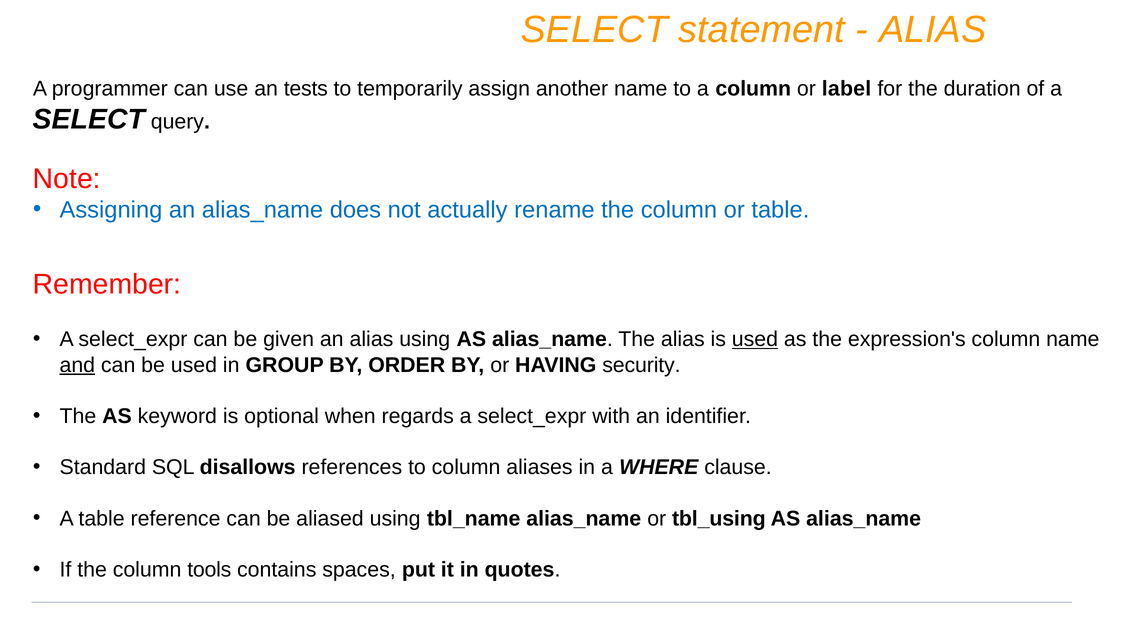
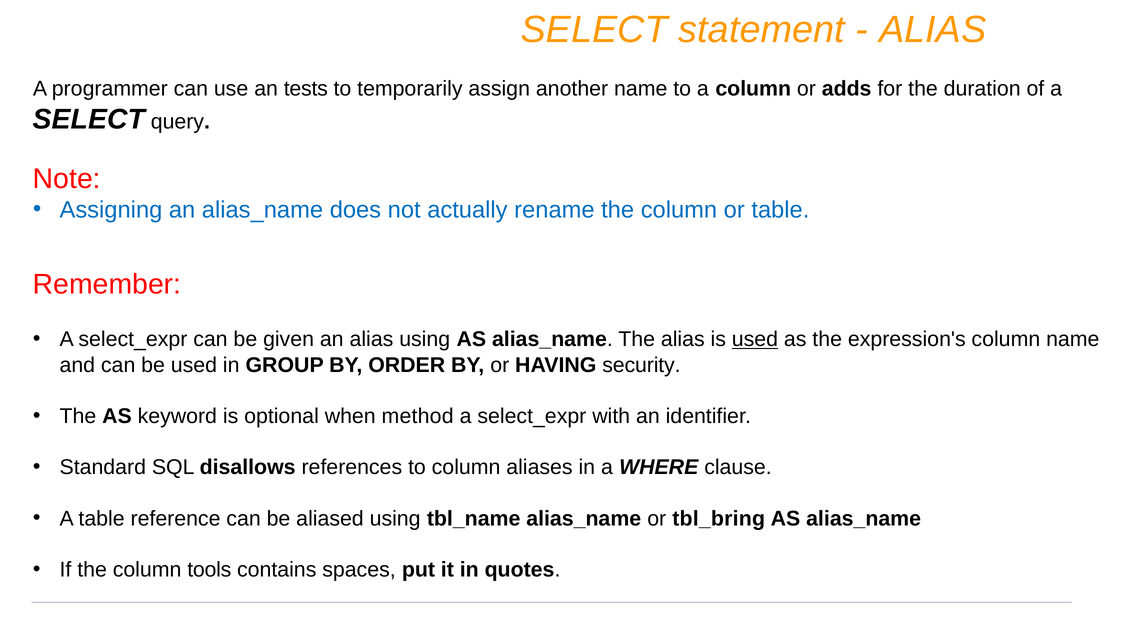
label: label -> adds
and underline: present -> none
regards: regards -> method
tbl_using: tbl_using -> tbl_bring
